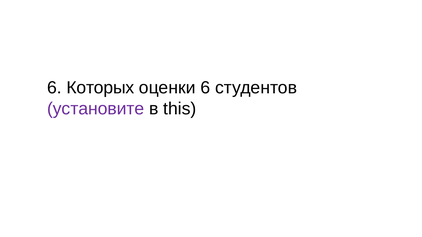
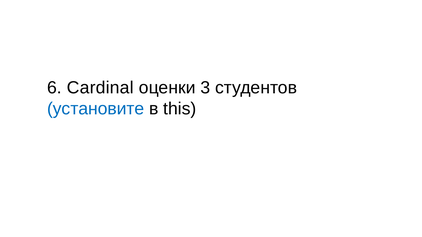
Которых: Которых -> Cardinal
оценки 6: 6 -> 3
установите colour: purple -> blue
